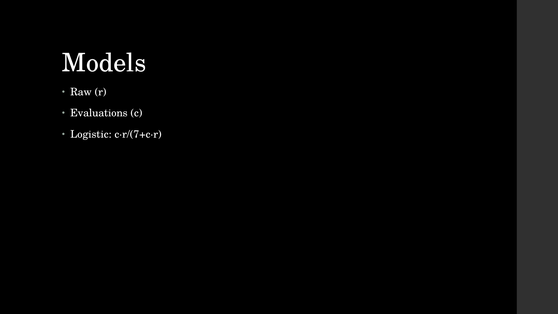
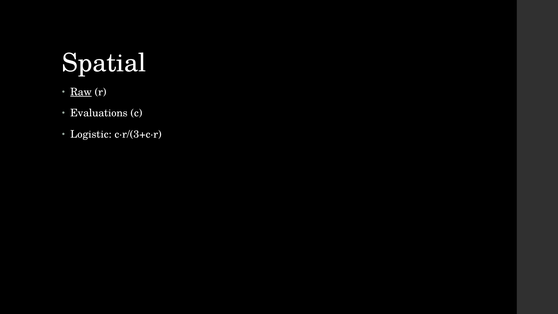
Models: Models -> Spatial
Raw underline: none -> present
c·r/(7+c·r: c·r/(7+c·r -> c·r/(3+c·r
